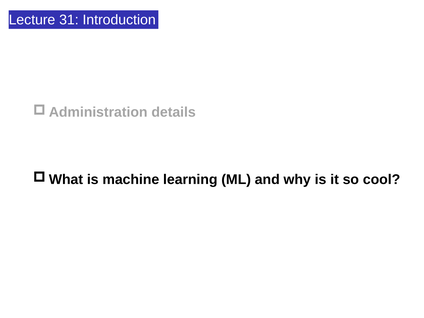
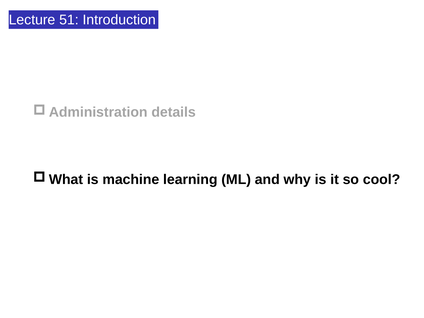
31: 31 -> 51
